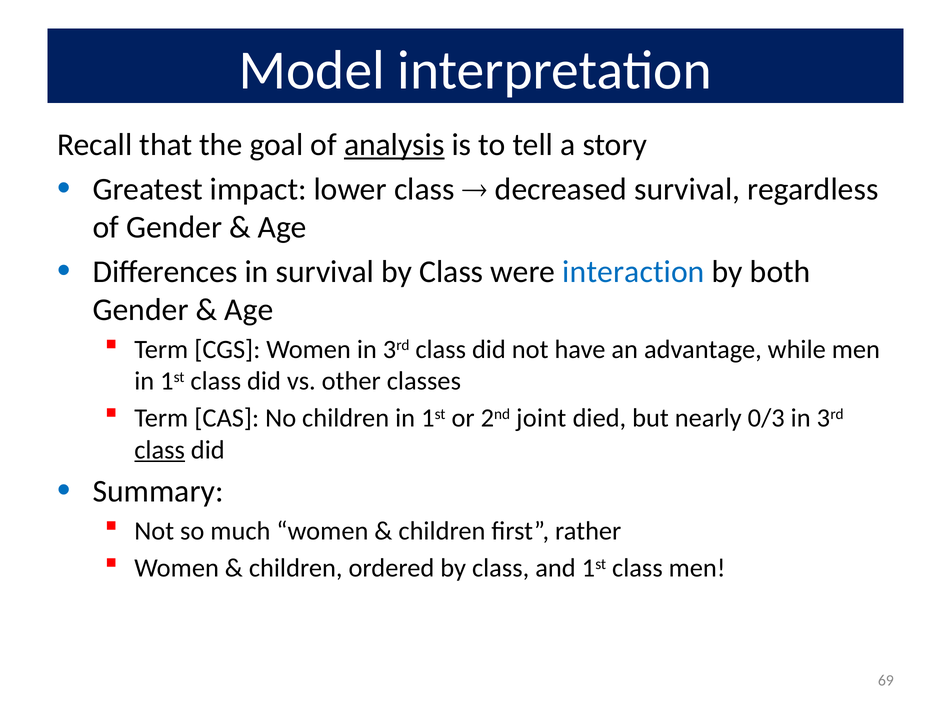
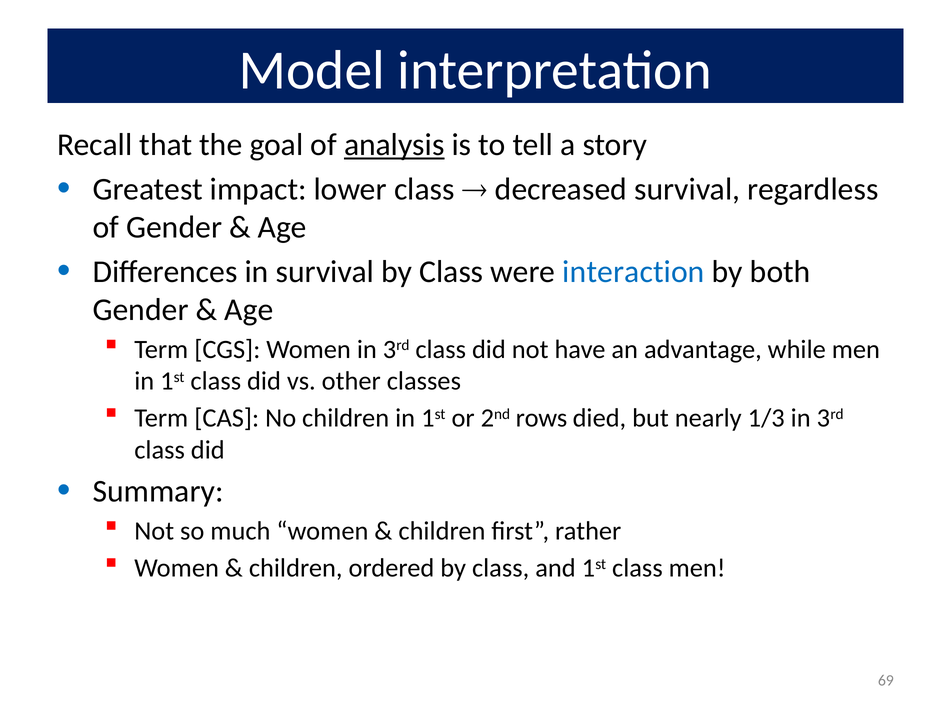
joint: joint -> rows
0/3: 0/3 -> 1/3
class at (160, 450) underline: present -> none
